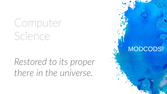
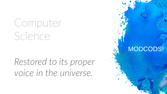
there: there -> voice
